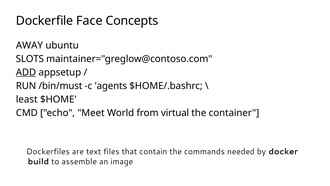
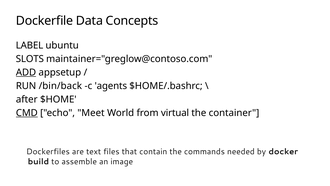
Face: Face -> Data
AWAY: AWAY -> LABEL
/bin/must: /bin/must -> /bin/back
least: least -> after
CMD underline: none -> present
